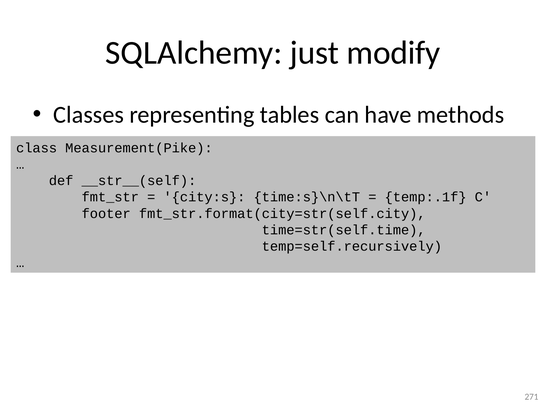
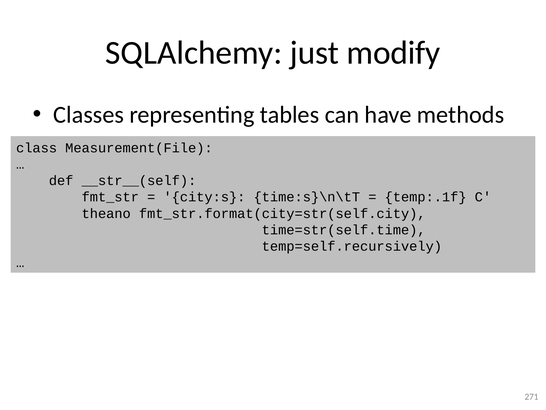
Measurement(Pike: Measurement(Pike -> Measurement(File
footer: footer -> theano
